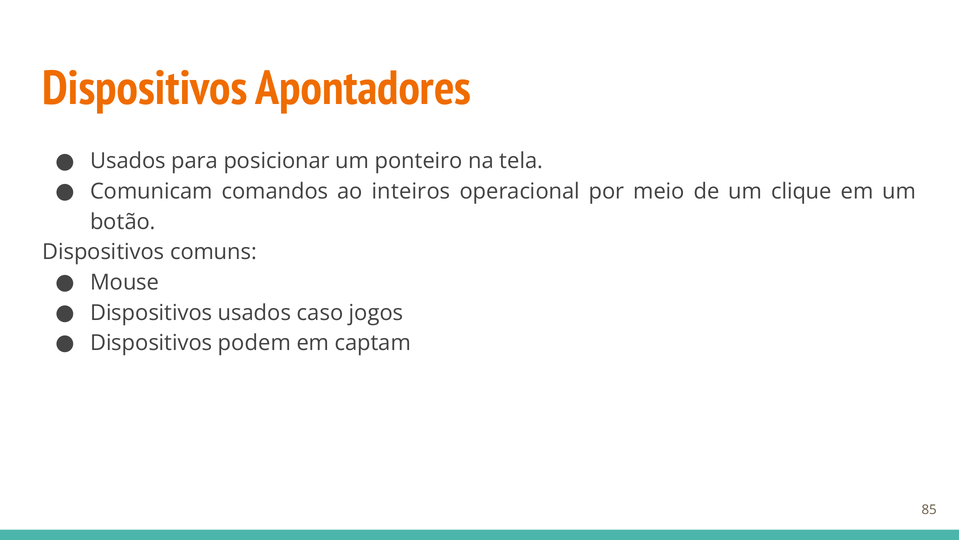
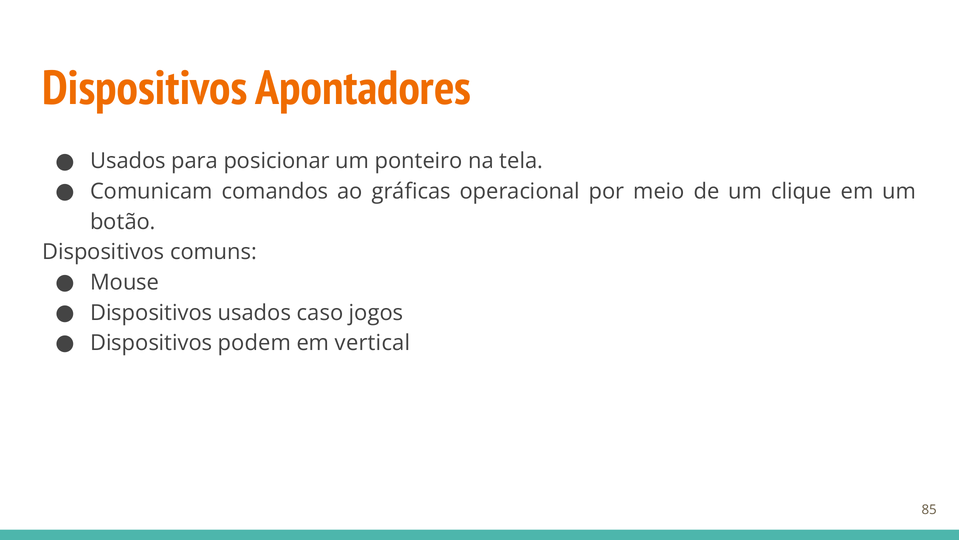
inteiros: inteiros -> gráficas
captam: captam -> vertical
